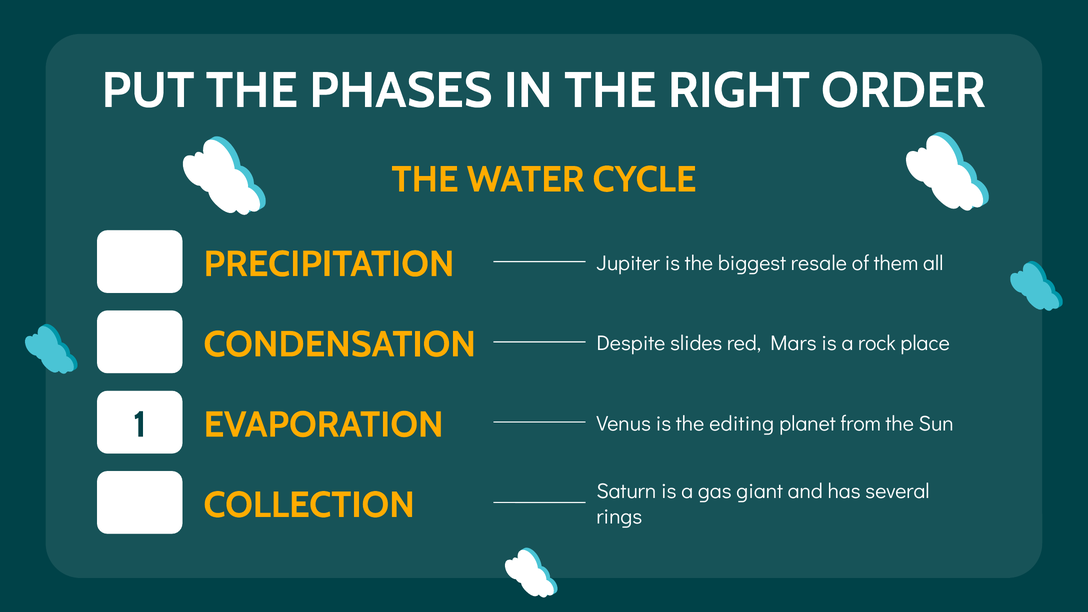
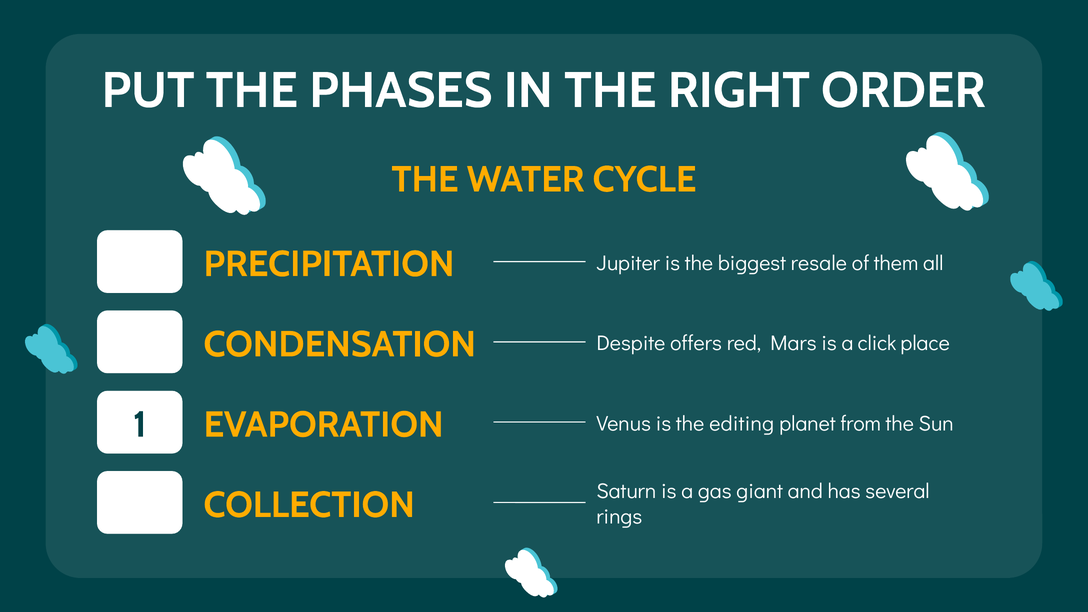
slides: slides -> offers
rock: rock -> click
